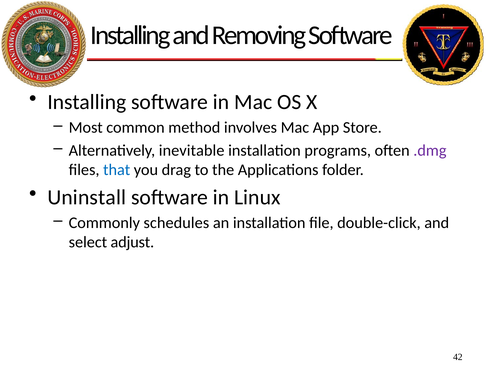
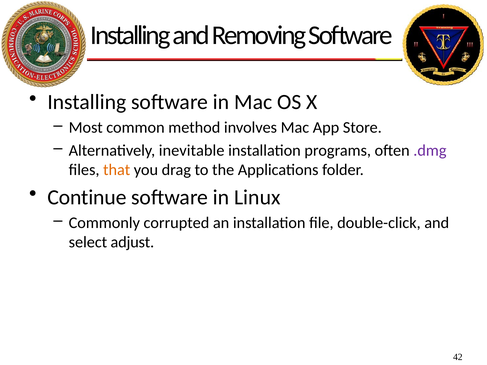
that colour: blue -> orange
Uninstall: Uninstall -> Continue
schedules: schedules -> corrupted
